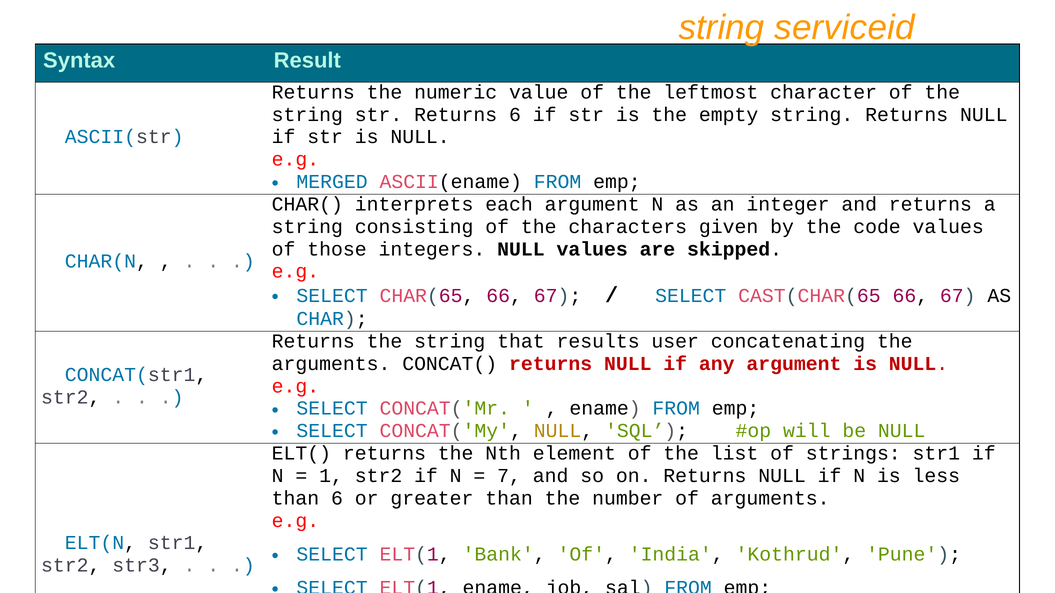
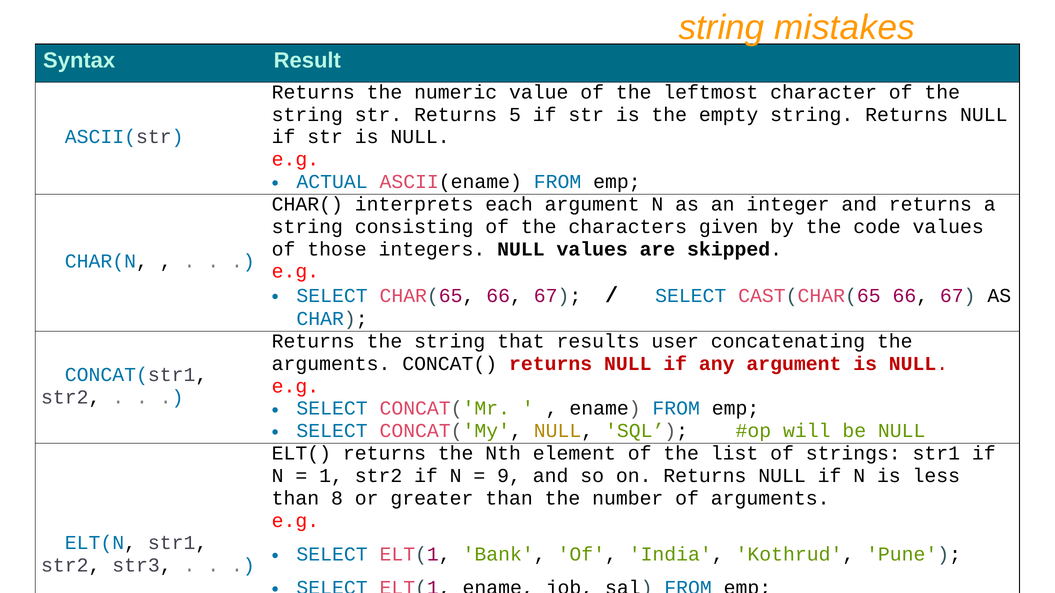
serviceid: serviceid -> mistakes
Returns 6: 6 -> 5
MERGED: MERGED -> ACTUAL
7: 7 -> 9
than 6: 6 -> 8
